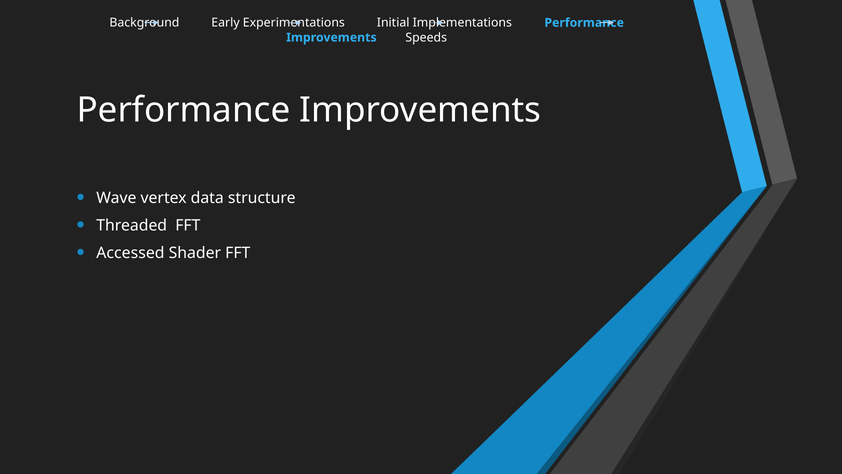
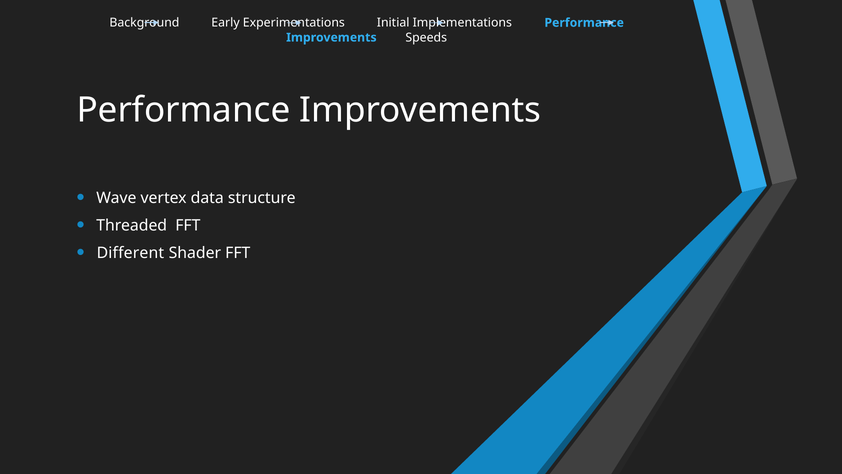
Accessed: Accessed -> Different
